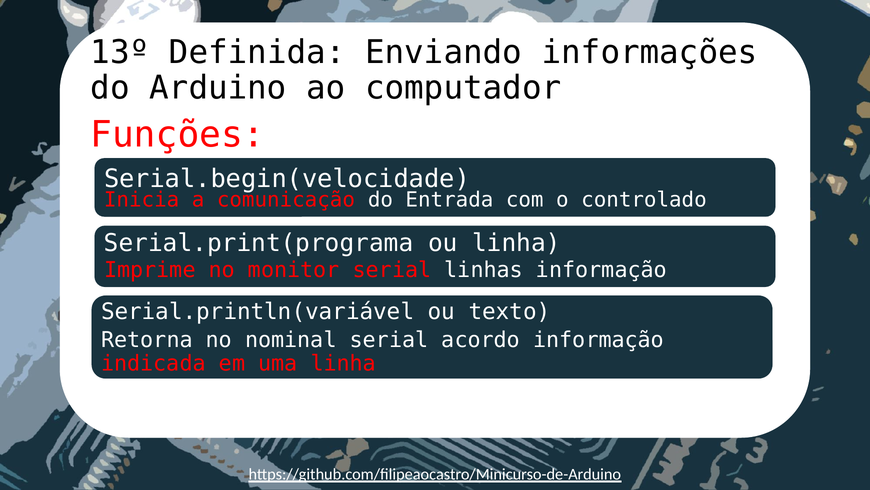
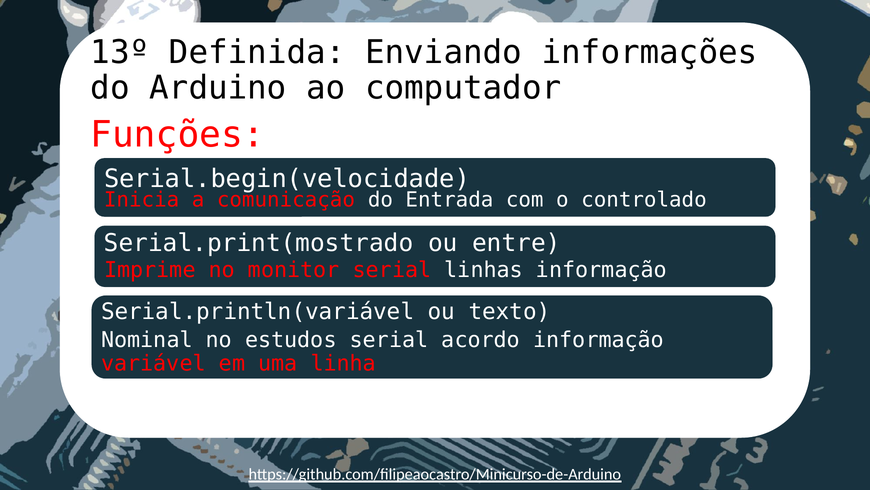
Serial.print(programa: Serial.print(programa -> Serial.print(mostrado
ou linha: linha -> entre
Retorna: Retorna -> Nominal
nominal: nominal -> estudos
indicada: indicada -> variável
